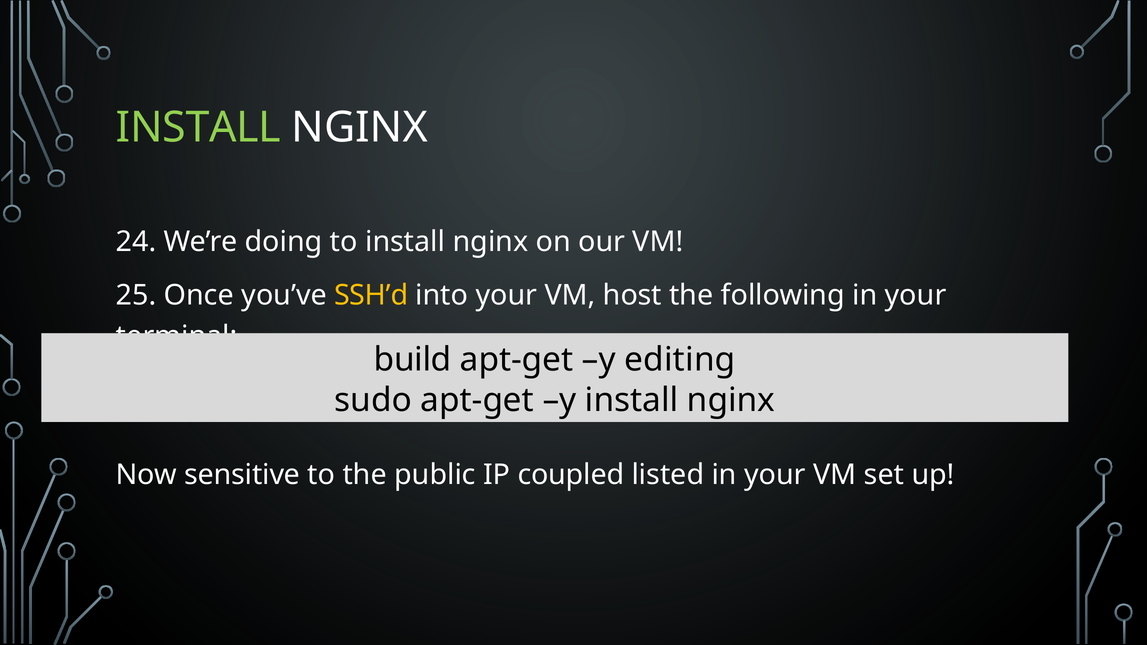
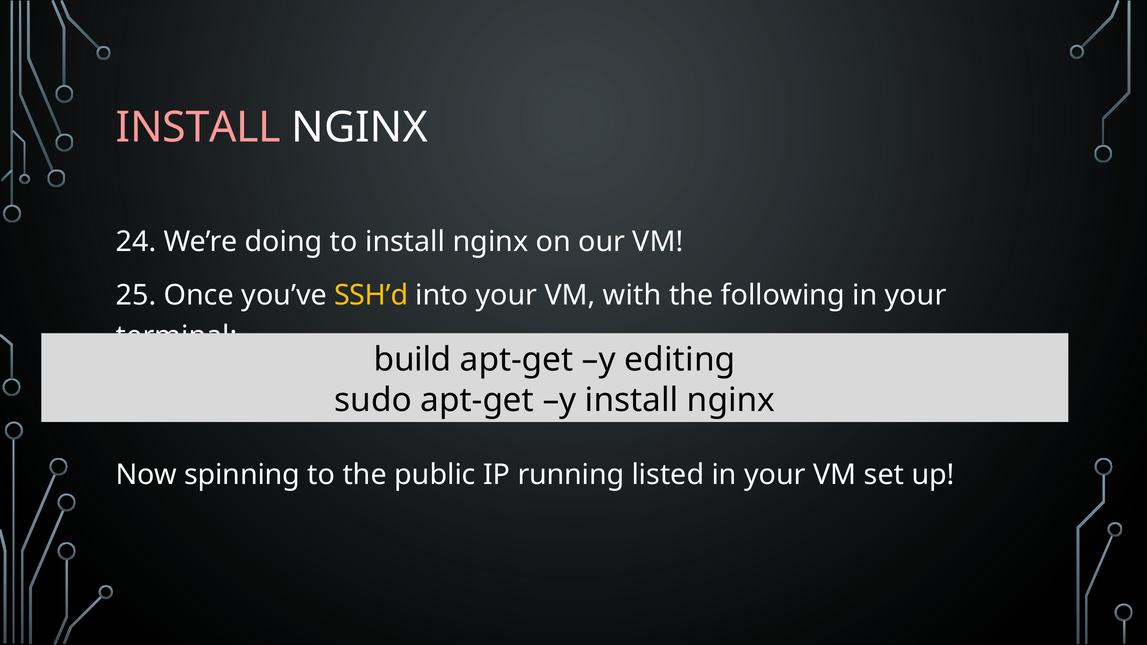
INSTALL at (198, 127) colour: light green -> pink
host: host -> with
sensitive: sensitive -> spinning
coupled: coupled -> running
